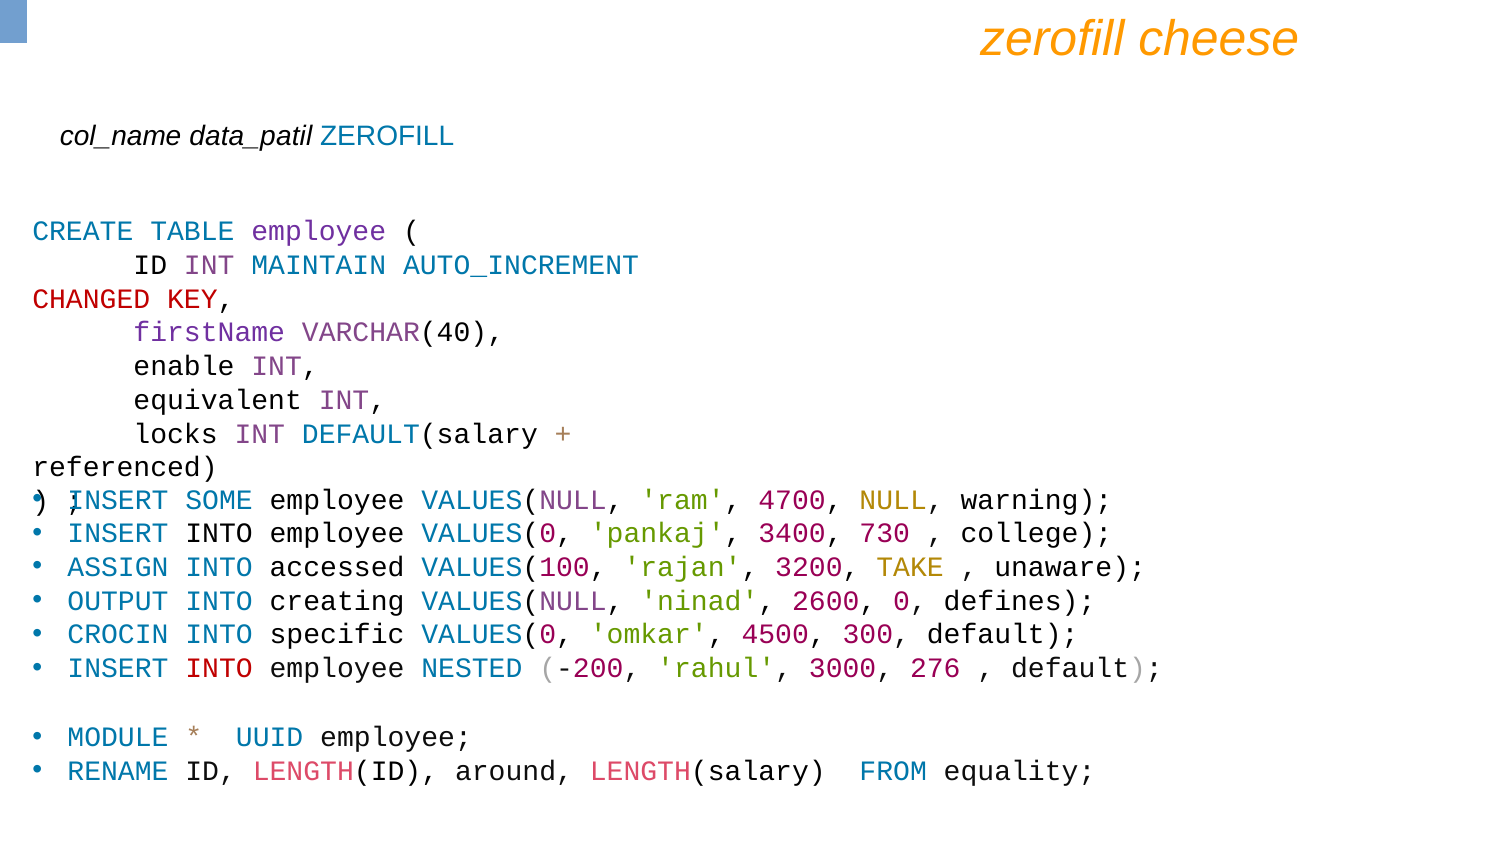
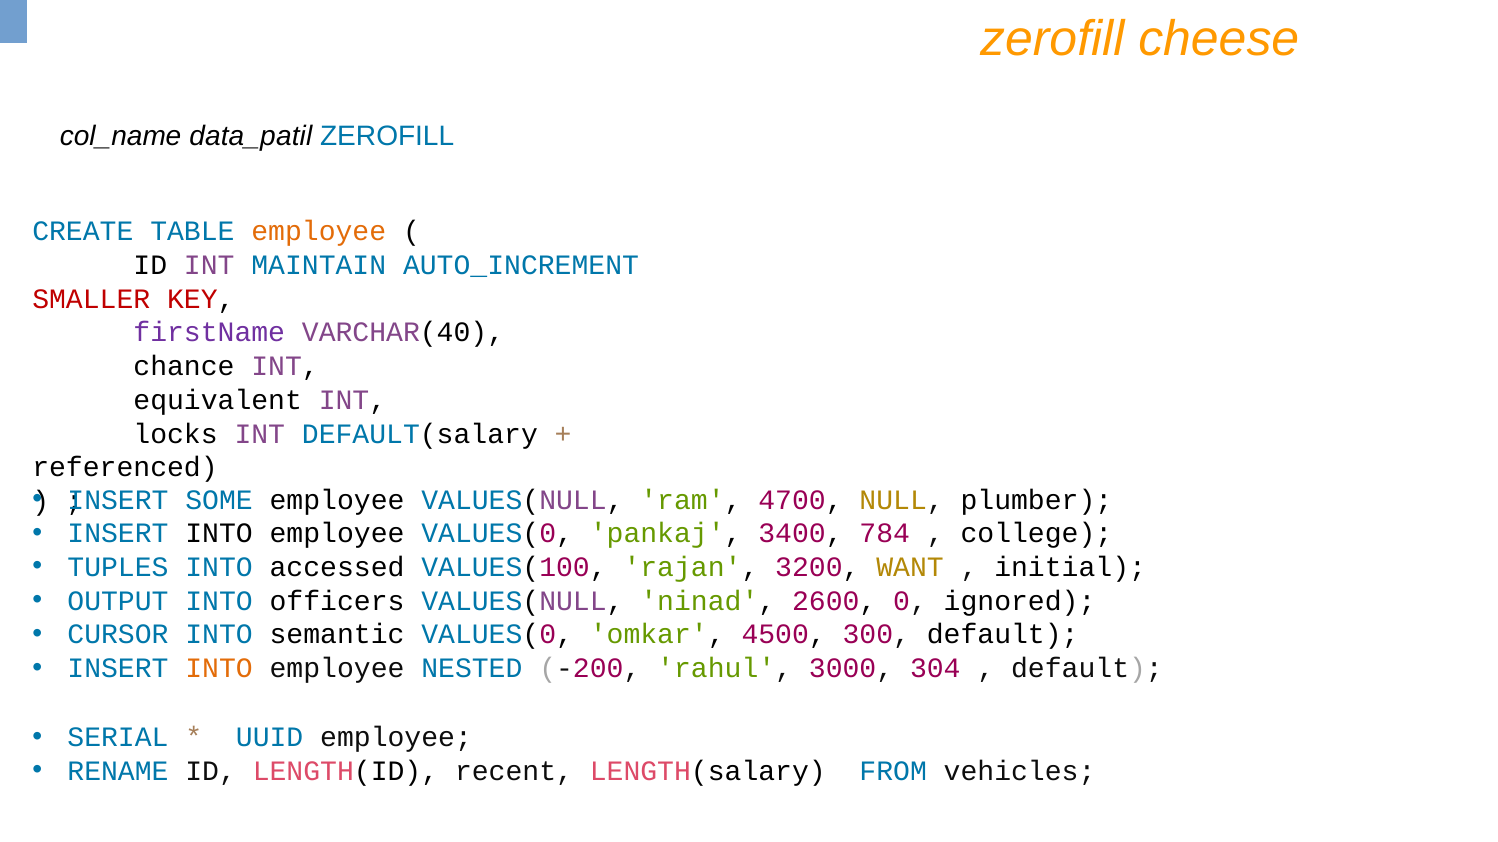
employee at (319, 232) colour: purple -> orange
CHANGED: CHANGED -> SMALLER
enable: enable -> chance
warning: warning -> plumber
730: 730 -> 784
ASSIGN: ASSIGN -> TUPLES
TAKE: TAKE -> WANT
unaware: unaware -> initial
creating: creating -> officers
defines: defines -> ignored
CROCIN: CROCIN -> CURSOR
specific: specific -> semantic
INTO at (219, 669) colour: red -> orange
276: 276 -> 304
MODULE: MODULE -> SERIAL
around: around -> recent
equality: equality -> vehicles
